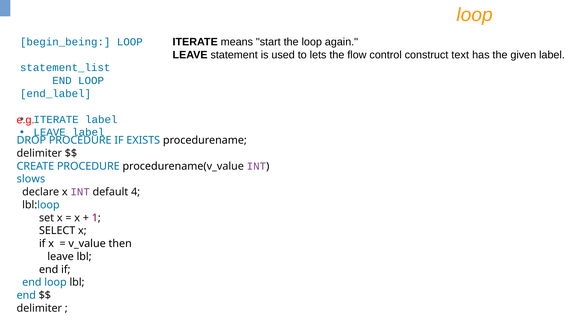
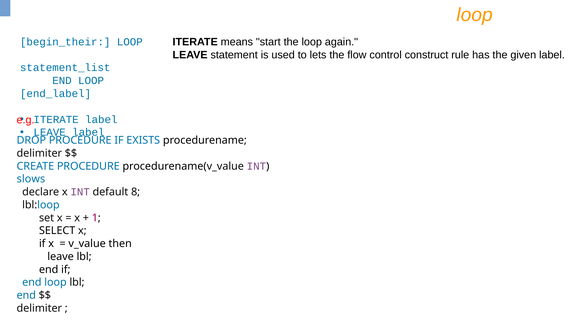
begin_being: begin_being -> begin_their
text: text -> rule
4: 4 -> 8
